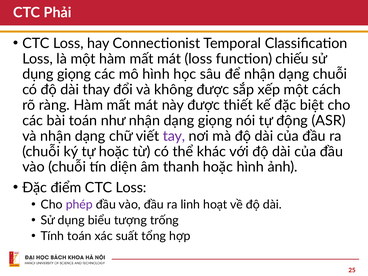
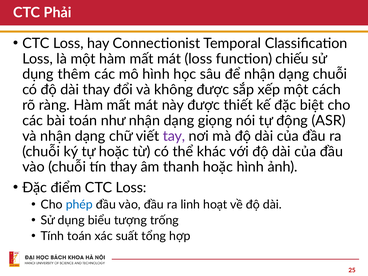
dụng giọng: giọng -> thêm
tín diện: diện -> thay
phép colour: purple -> blue
